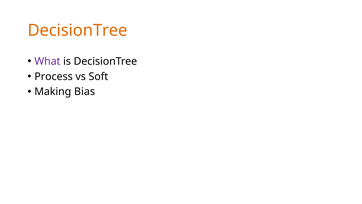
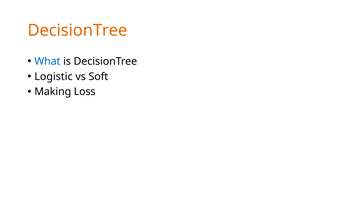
What colour: purple -> blue
Process: Process -> Logistic
Bias: Bias -> Loss
